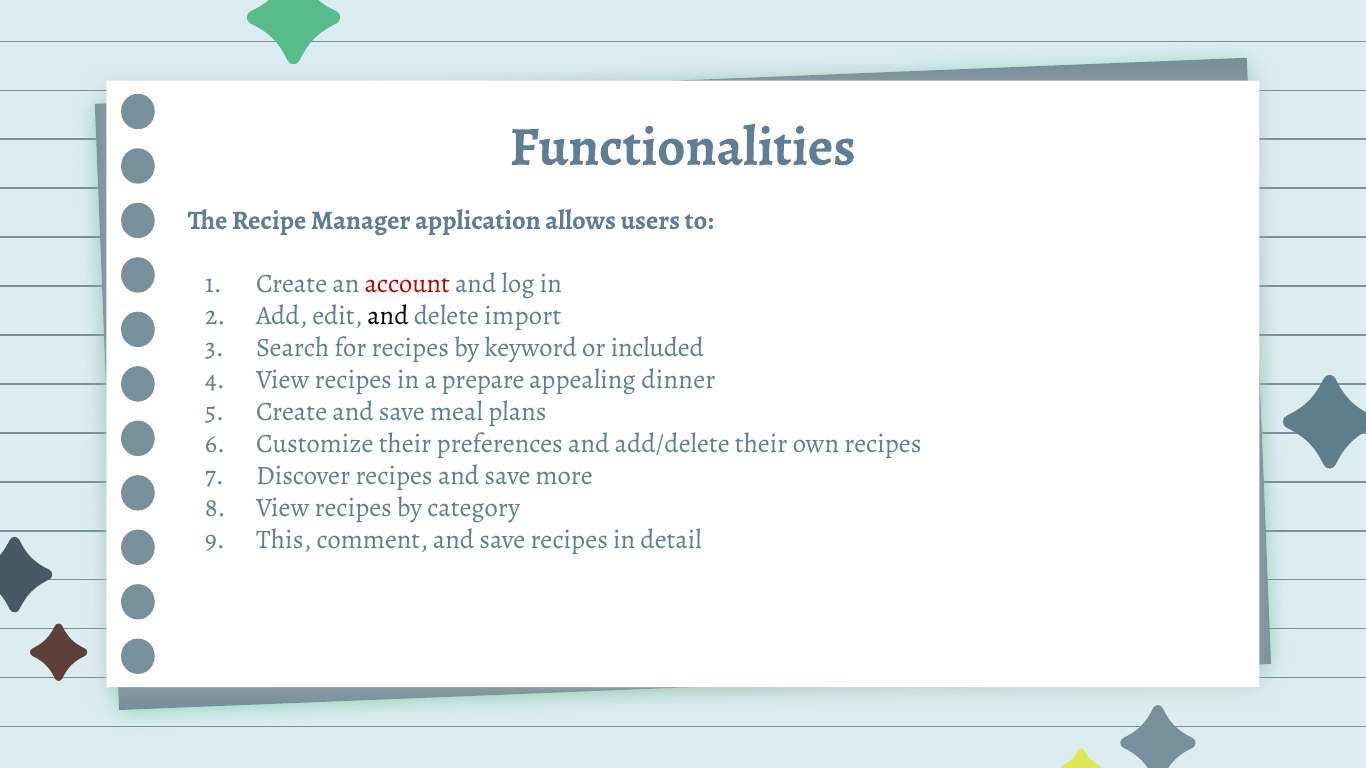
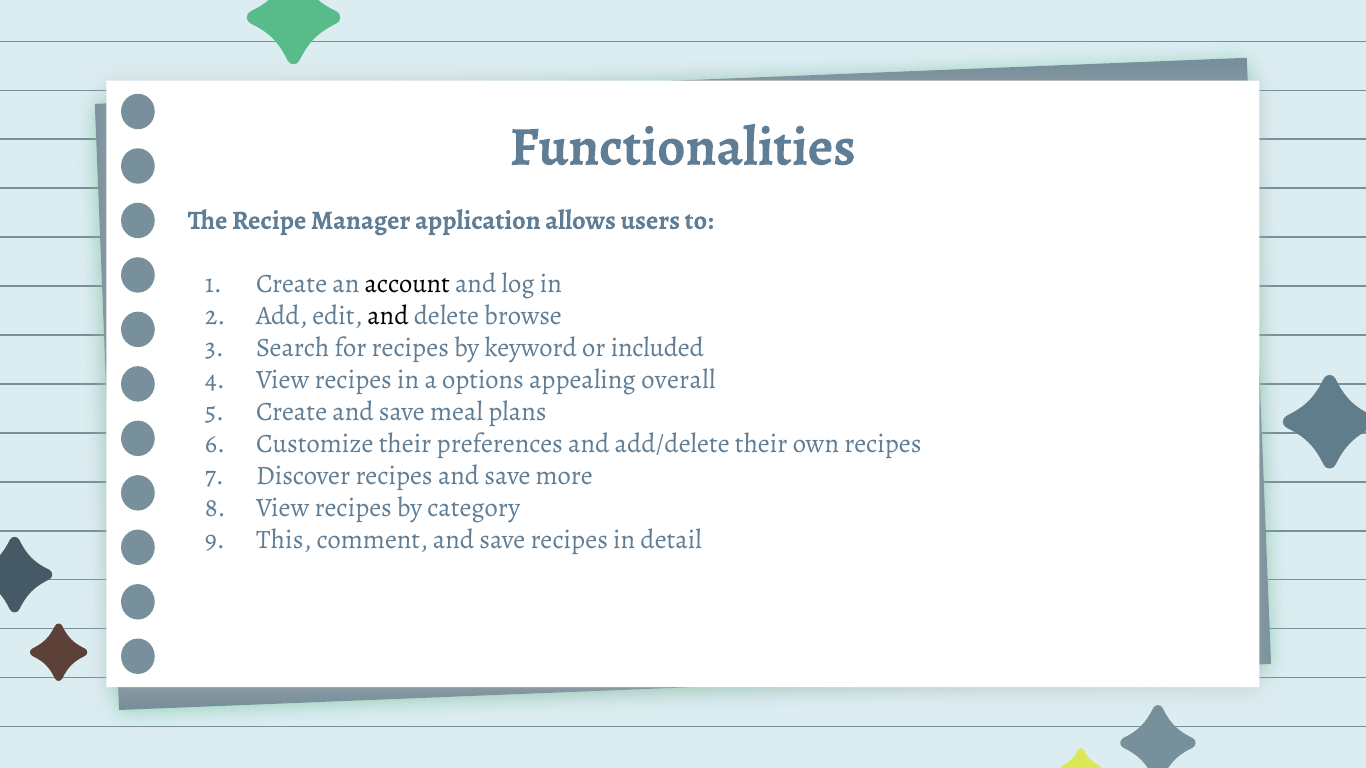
account colour: red -> black
import: import -> browse
prepare: prepare -> options
dinner: dinner -> overall
